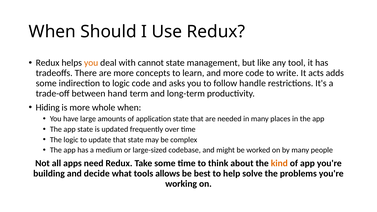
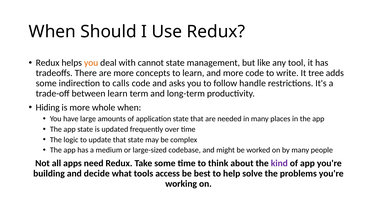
acts: acts -> tree
to logic: logic -> calls
between hand: hand -> learn
kind colour: orange -> purple
allows: allows -> access
